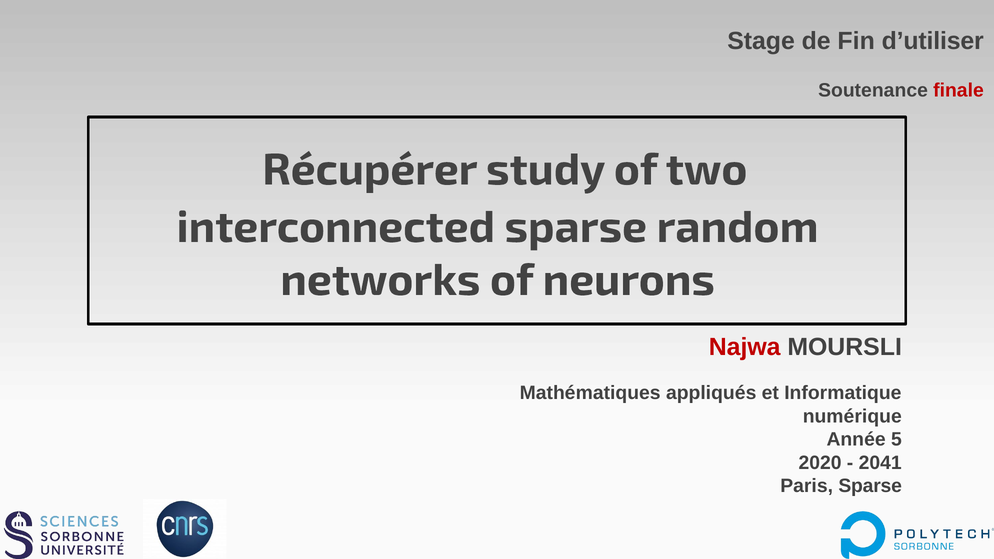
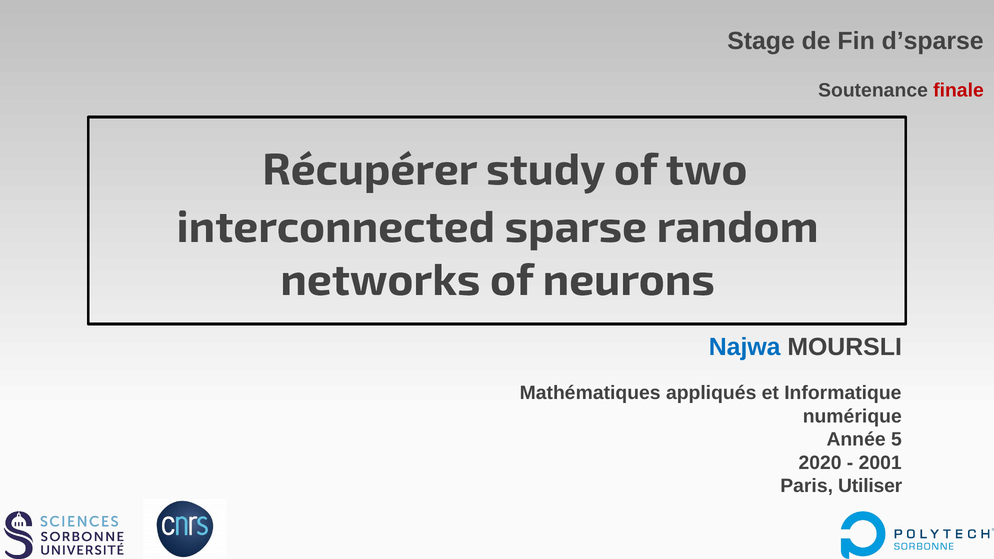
d’utiliser: d’utiliser -> d’sparse
Najwa colour: red -> blue
2041: 2041 -> 2001
Paris Sparse: Sparse -> Utiliser
